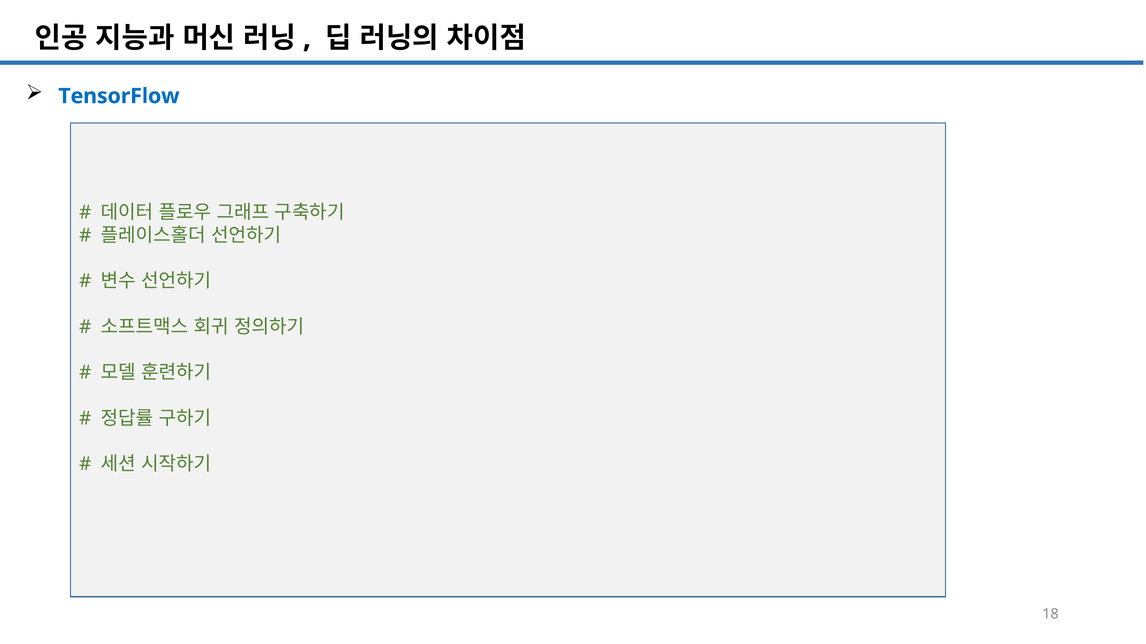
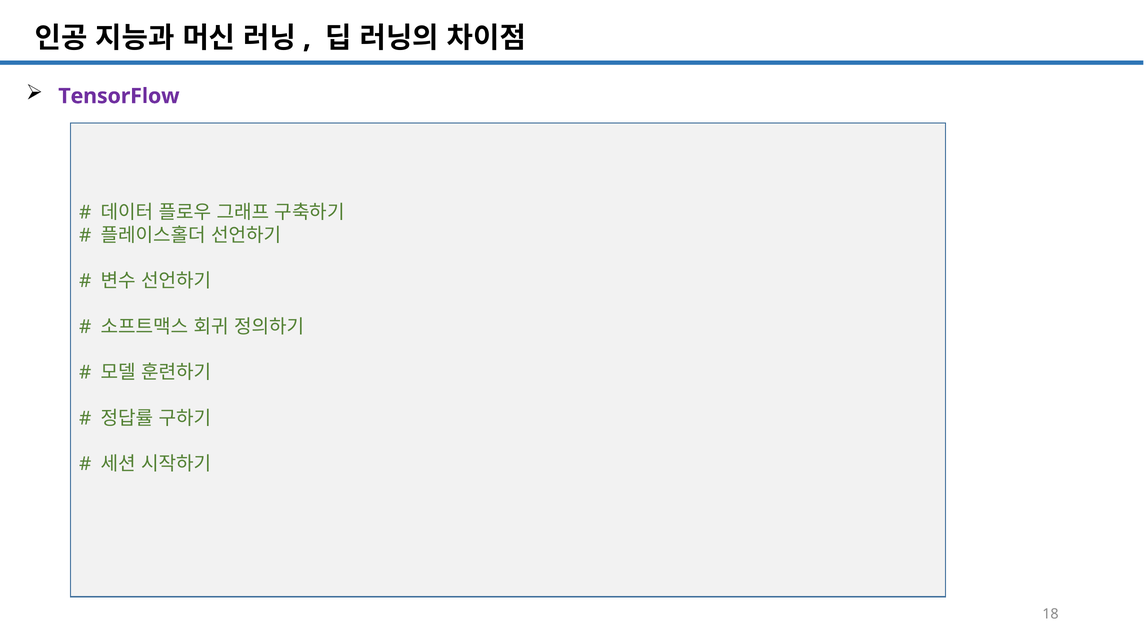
TensorFlow colour: blue -> purple
